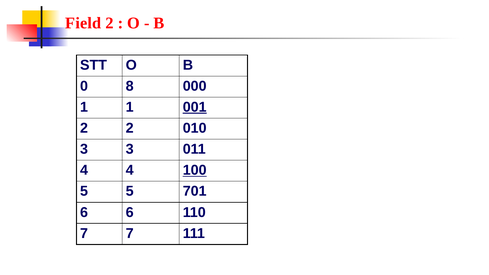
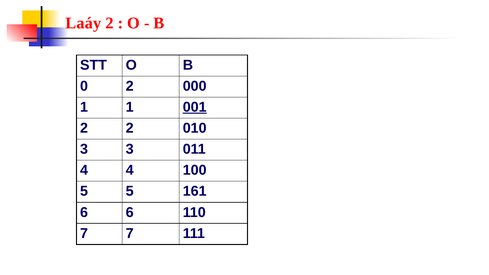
Field: Field -> Laáy
0 8: 8 -> 2
100 underline: present -> none
701: 701 -> 161
